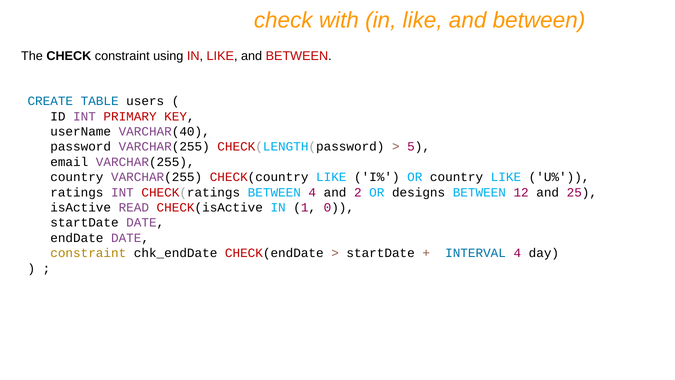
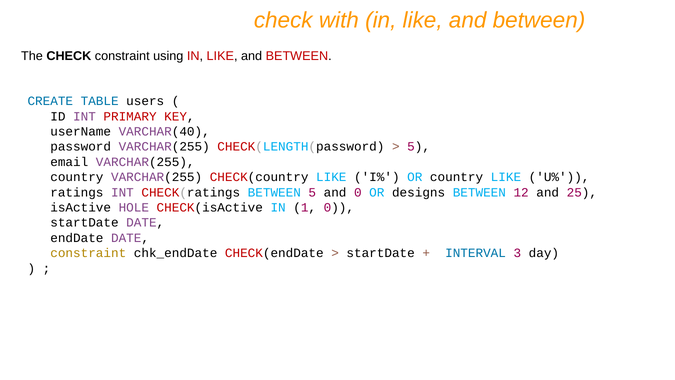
BETWEEN 4: 4 -> 5
and 2: 2 -> 0
READ: READ -> HOLE
INTERVAL 4: 4 -> 3
